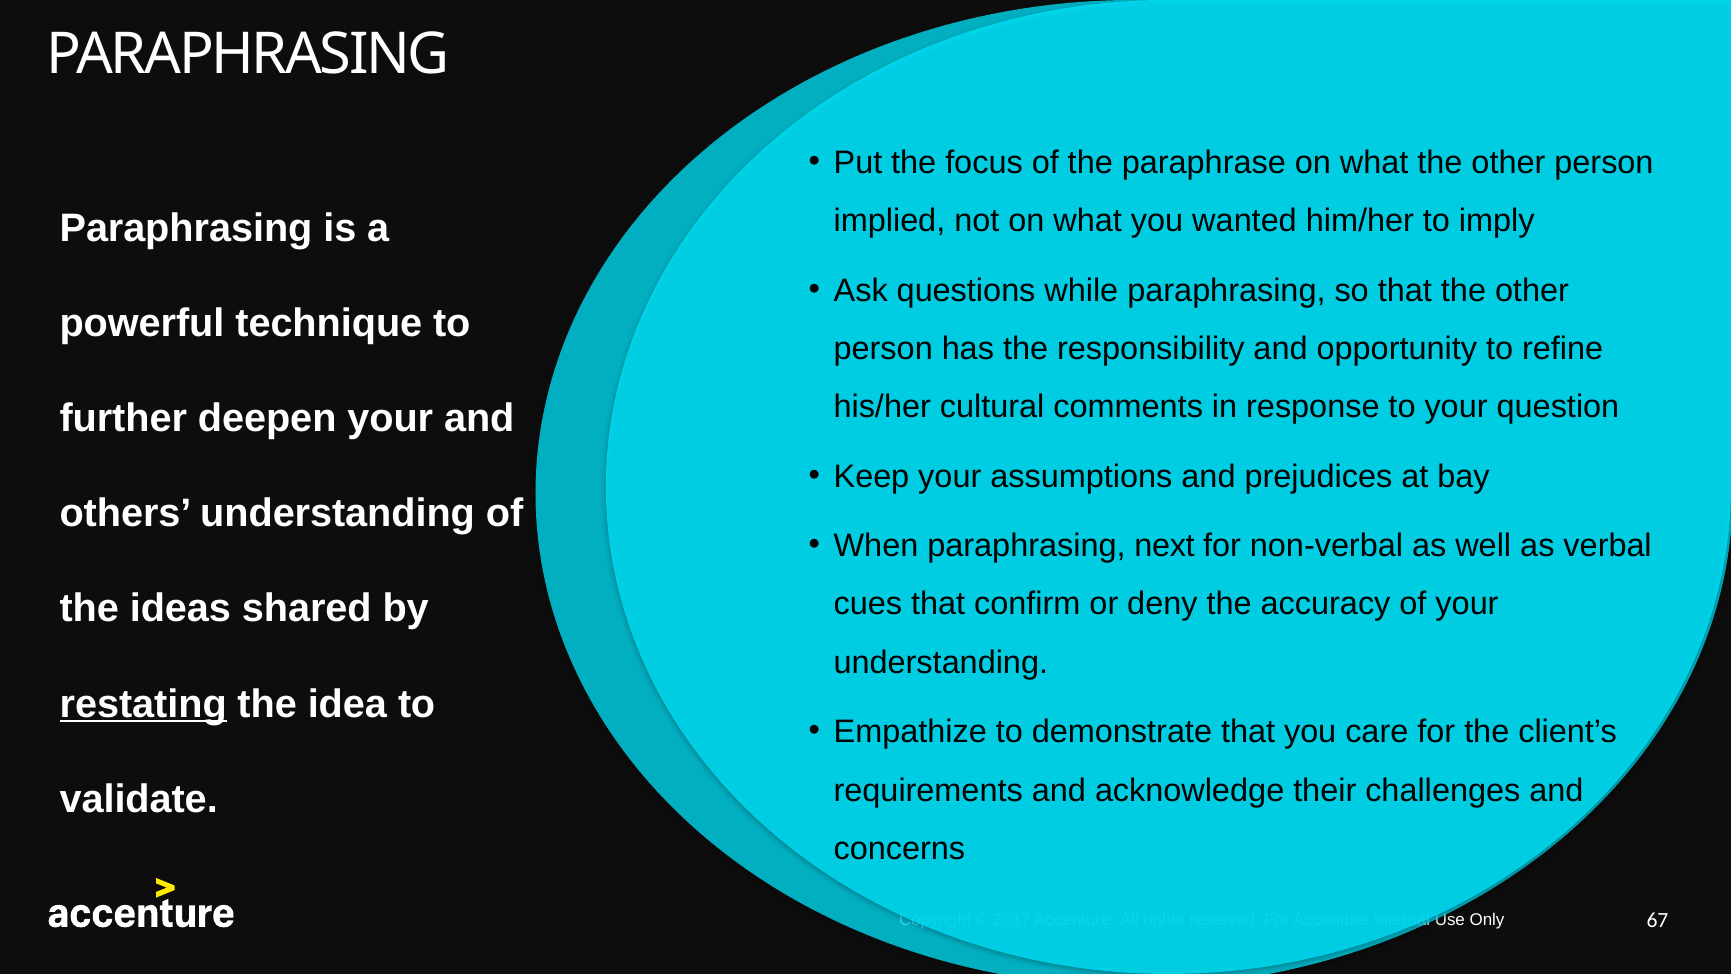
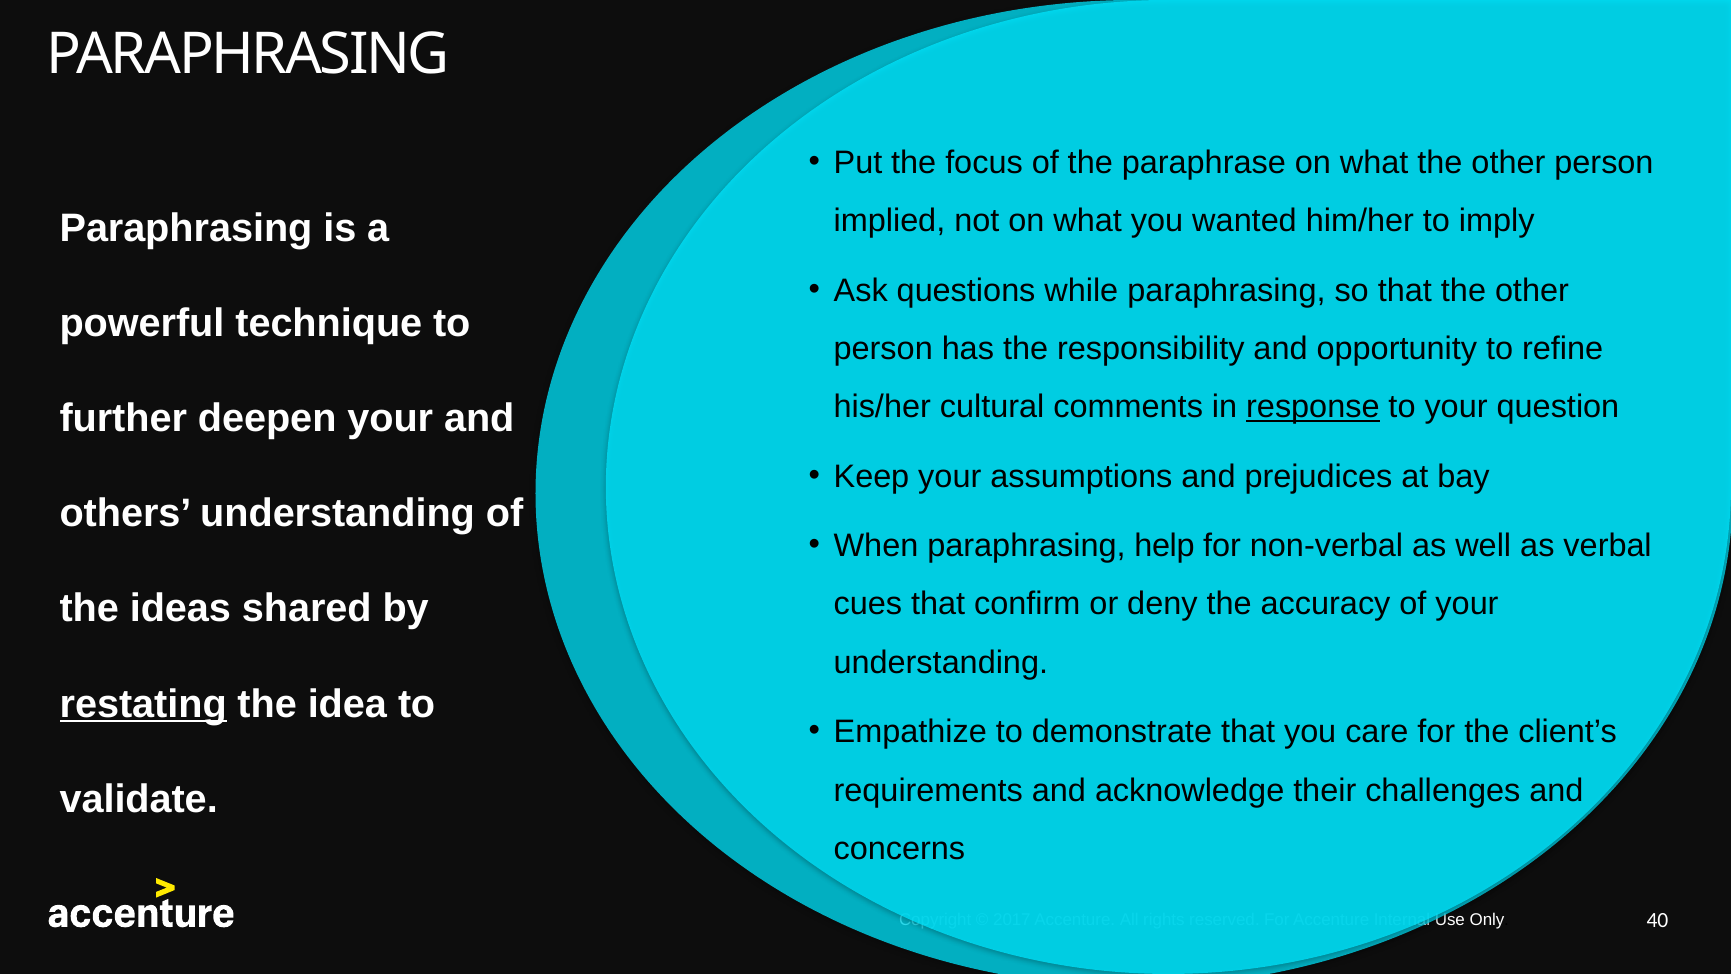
response underline: none -> present
next: next -> help
67: 67 -> 40
